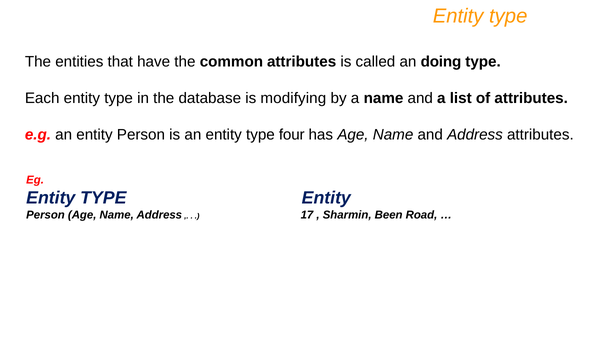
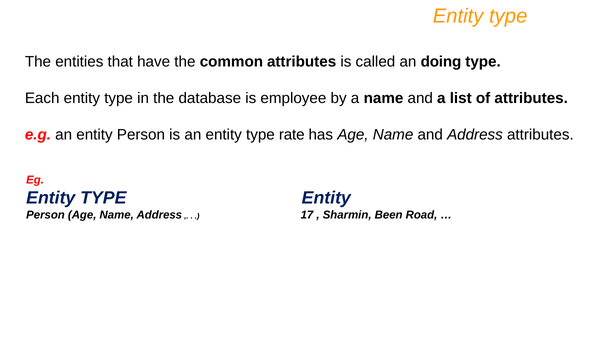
modifying: modifying -> employee
four: four -> rate
